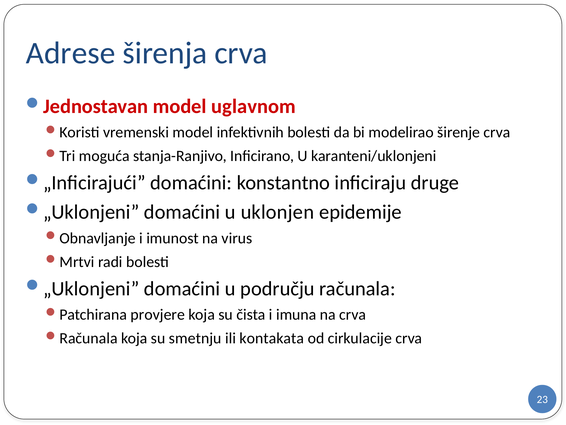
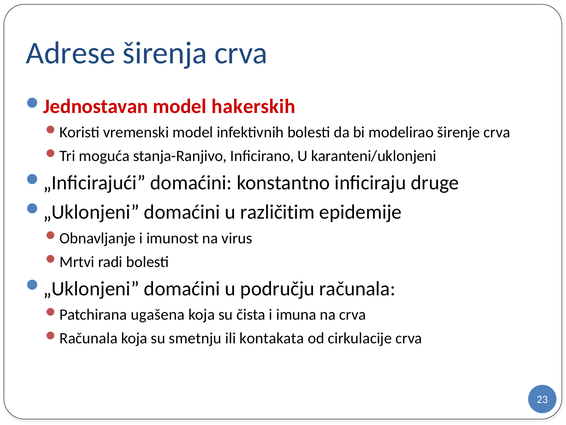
uglavnom: uglavnom -> hakerskih
uklonjen: uklonjen -> različitim
provjere: provjere -> ugašena
